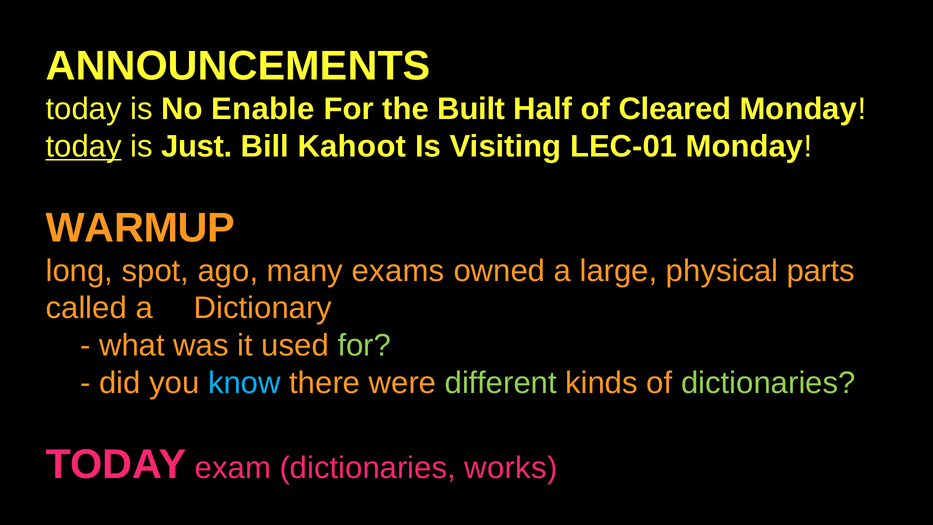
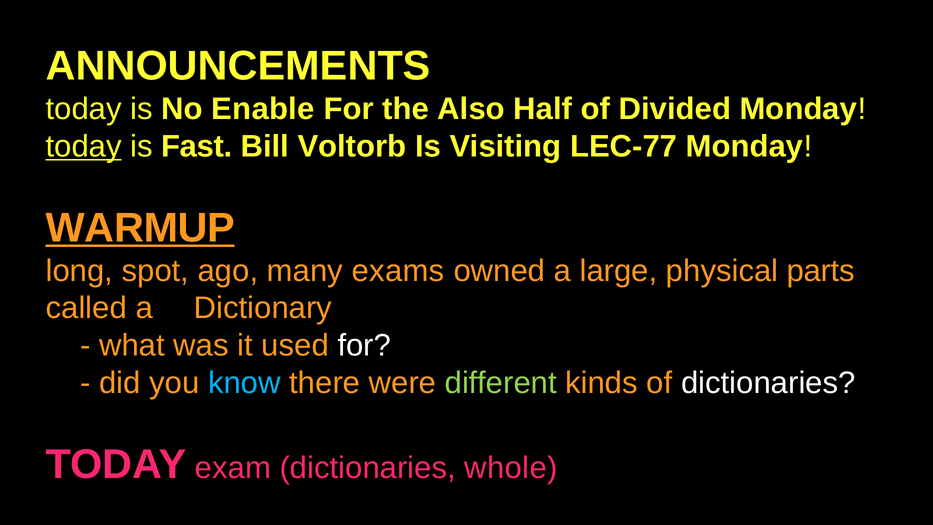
Built: Built -> Also
Cleared: Cleared -> Divided
Just: Just -> Fast
Kahoot: Kahoot -> Voltorb
LEC-01: LEC-01 -> LEC-77
WARMUP underline: none -> present
for at (364, 345) colour: light green -> white
dictionaries at (768, 383) colour: light green -> white
works: works -> whole
